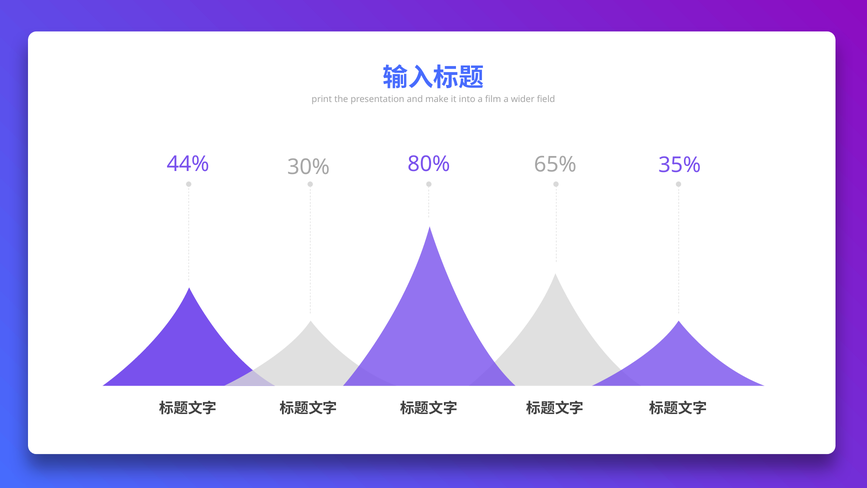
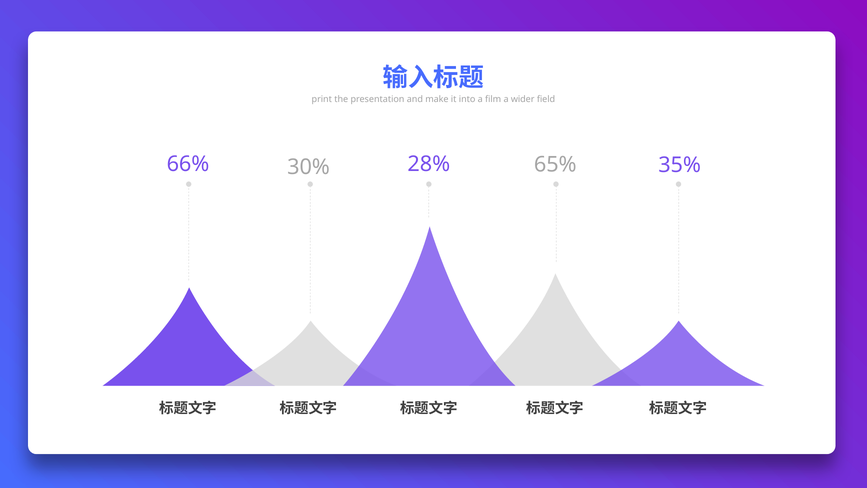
80%: 80% -> 28%
44%: 44% -> 66%
